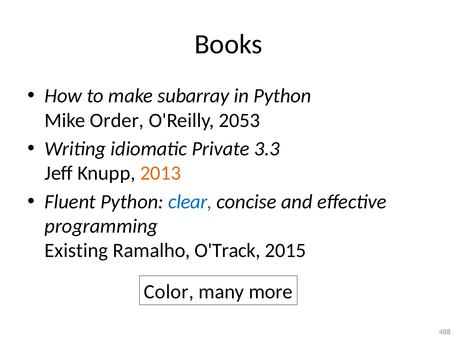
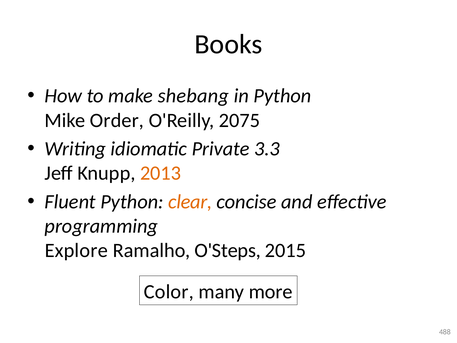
subarray: subarray -> shebang
2053: 2053 -> 2075
clear colour: blue -> orange
Existing: Existing -> Explore
O'Track: O'Track -> O'Steps
